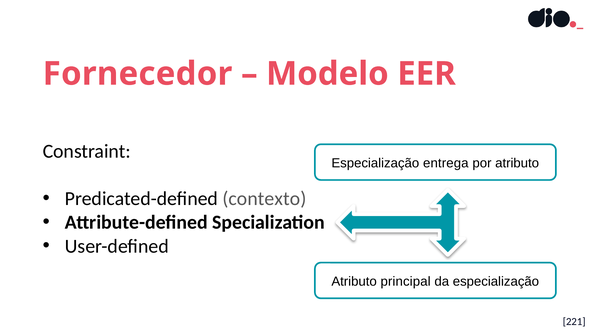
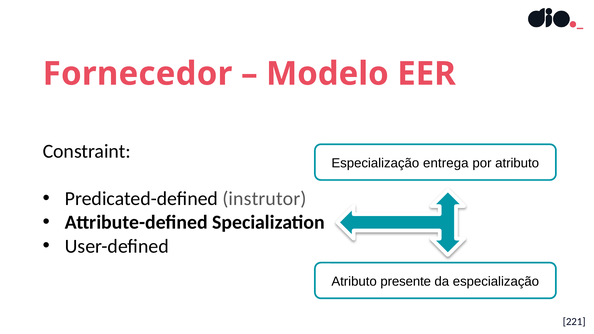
contexto: contexto -> instrutor
principal: principal -> presente
